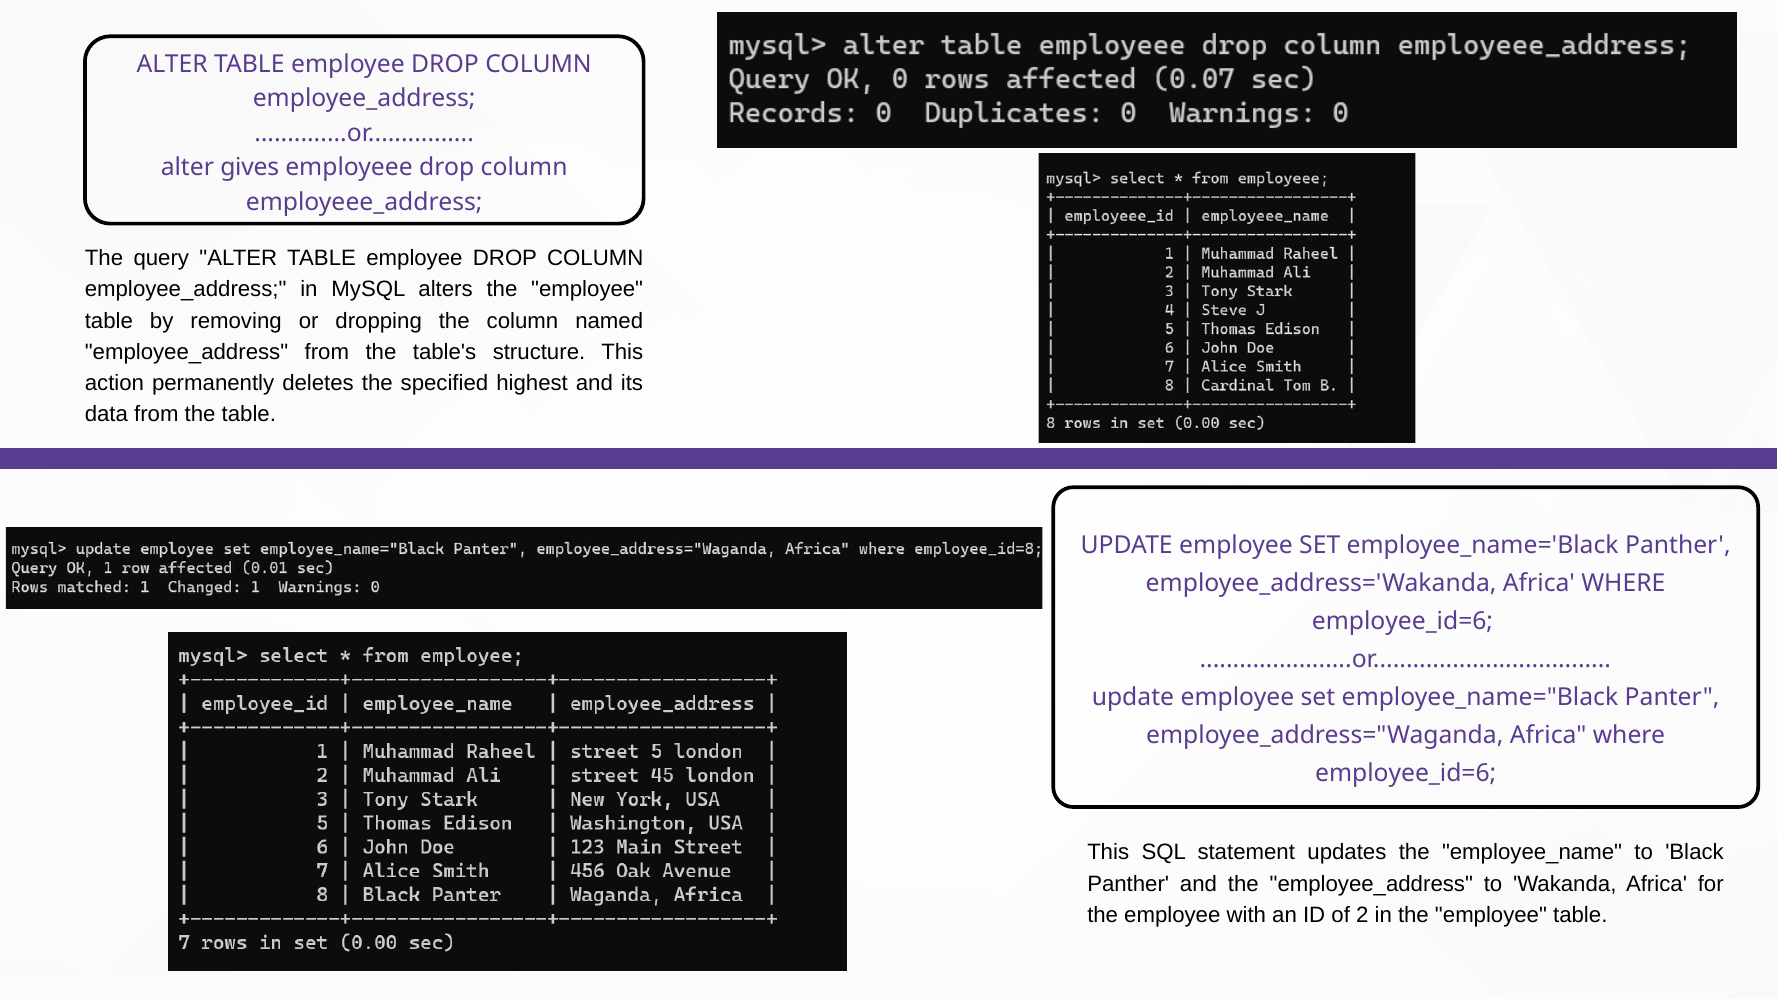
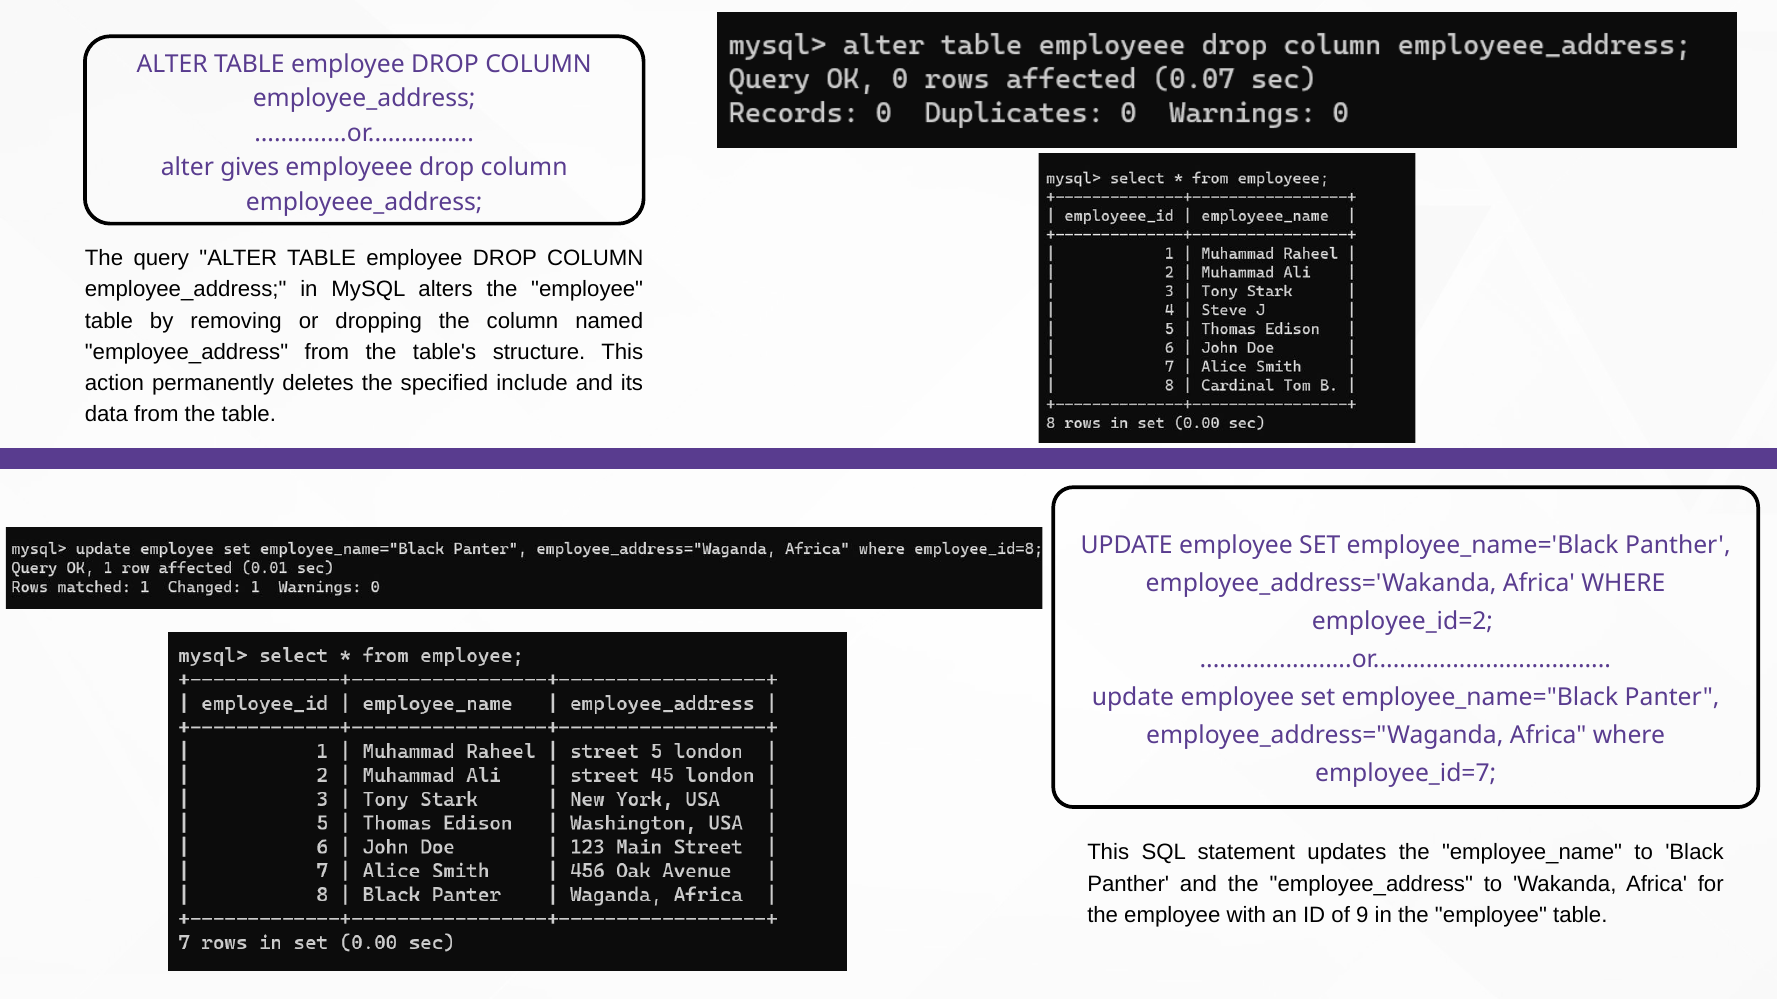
highest: highest -> include
employee_id=6 at (1403, 622): employee_id=6 -> employee_id=2
employee_id=6 at (1406, 774): employee_id=6 -> employee_id=7
2: 2 -> 9
